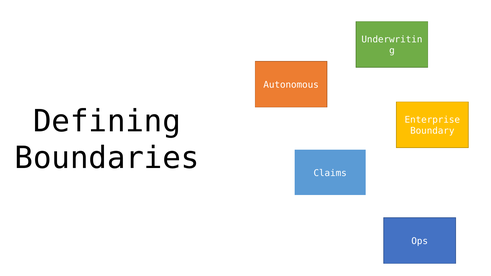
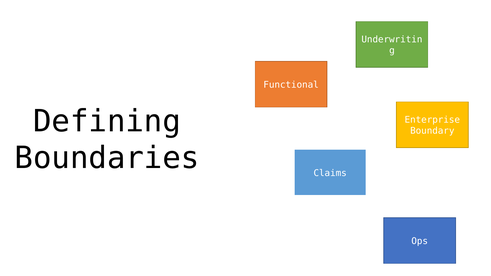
Autonomous: Autonomous -> Functional
